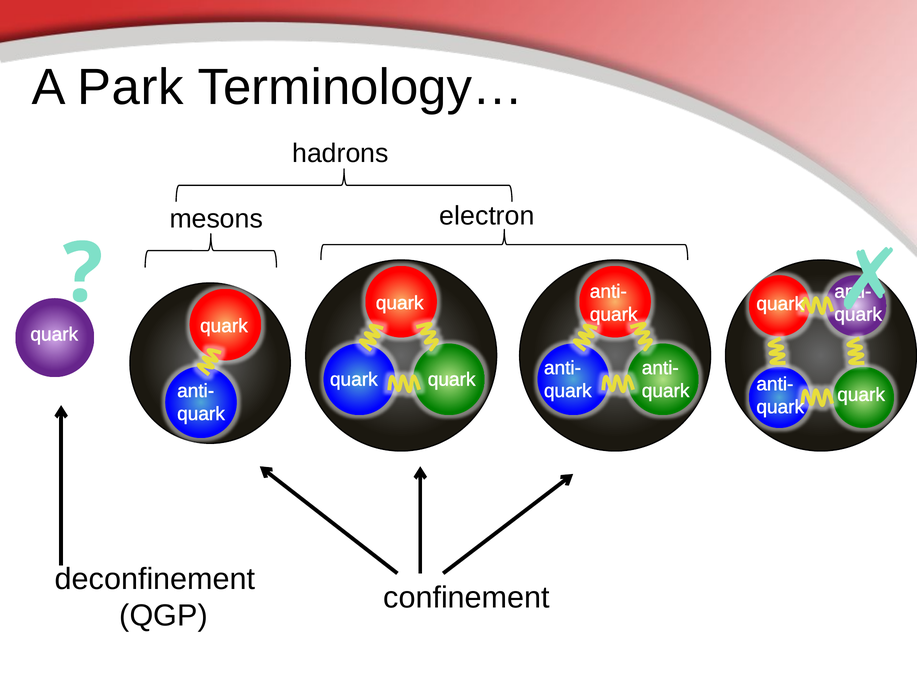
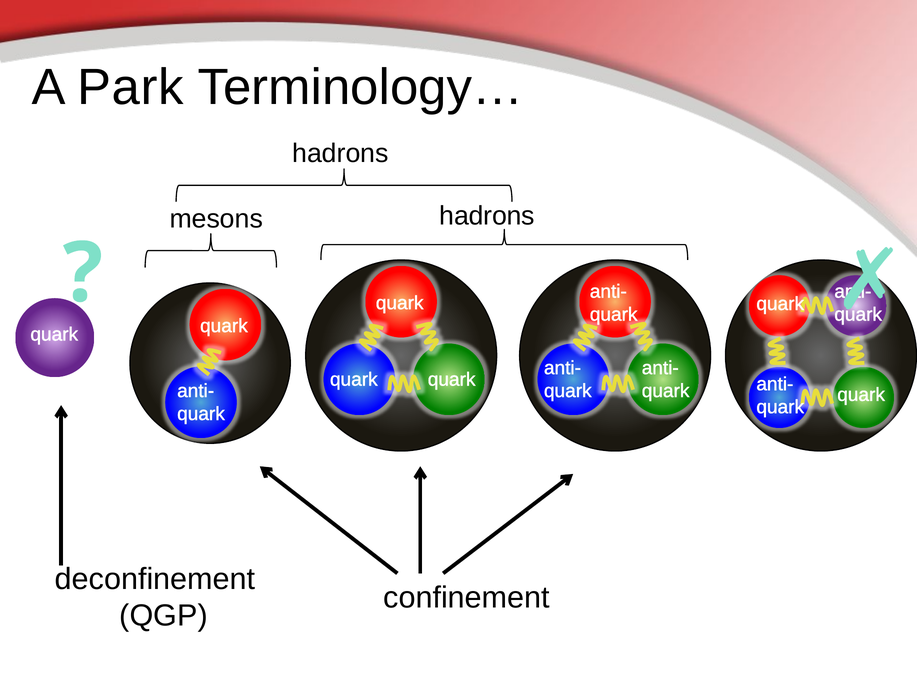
mesons electron: electron -> hadrons
